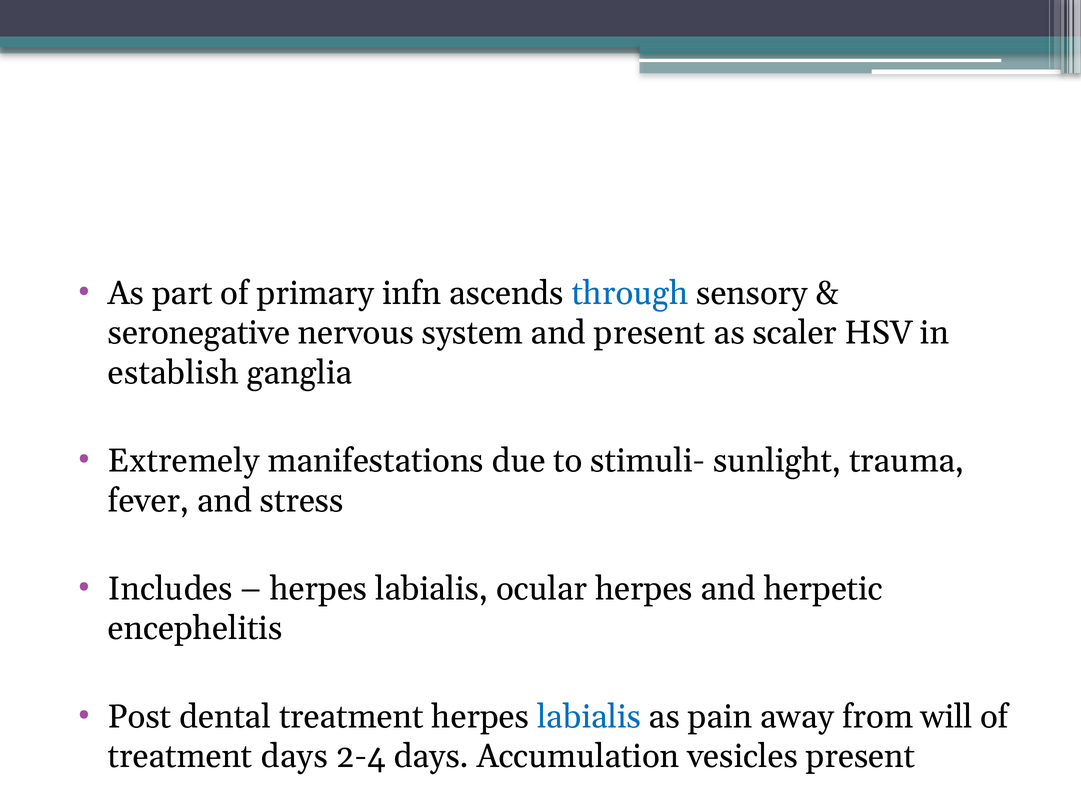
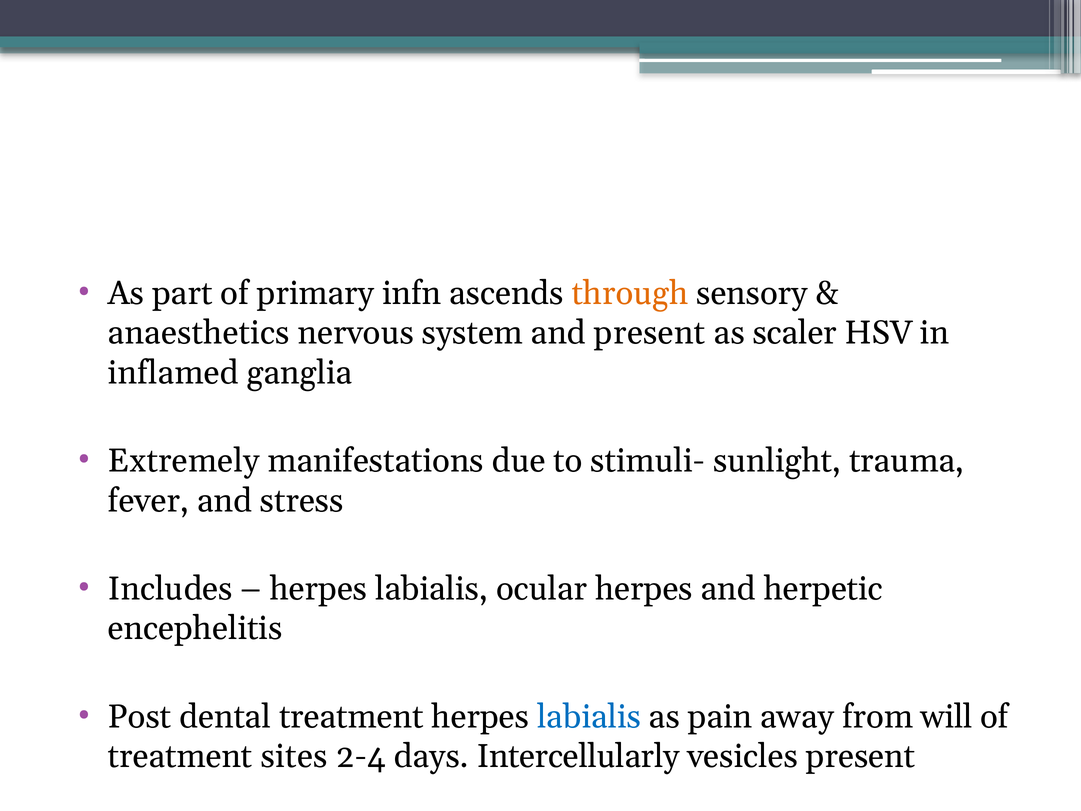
through colour: blue -> orange
seronegative: seronegative -> anaesthetics
establish: establish -> inflamed
treatment days: days -> sites
Accumulation: Accumulation -> Intercellularly
